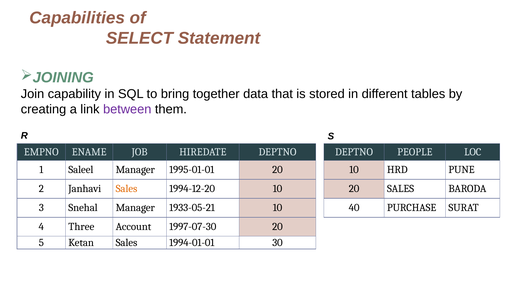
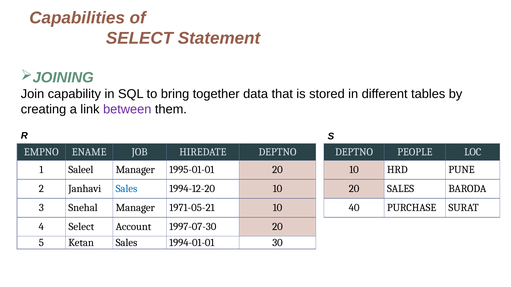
Sales at (126, 189) colour: orange -> blue
1933-05-21: 1933-05-21 -> 1971-05-21
4 Three: Three -> Select
